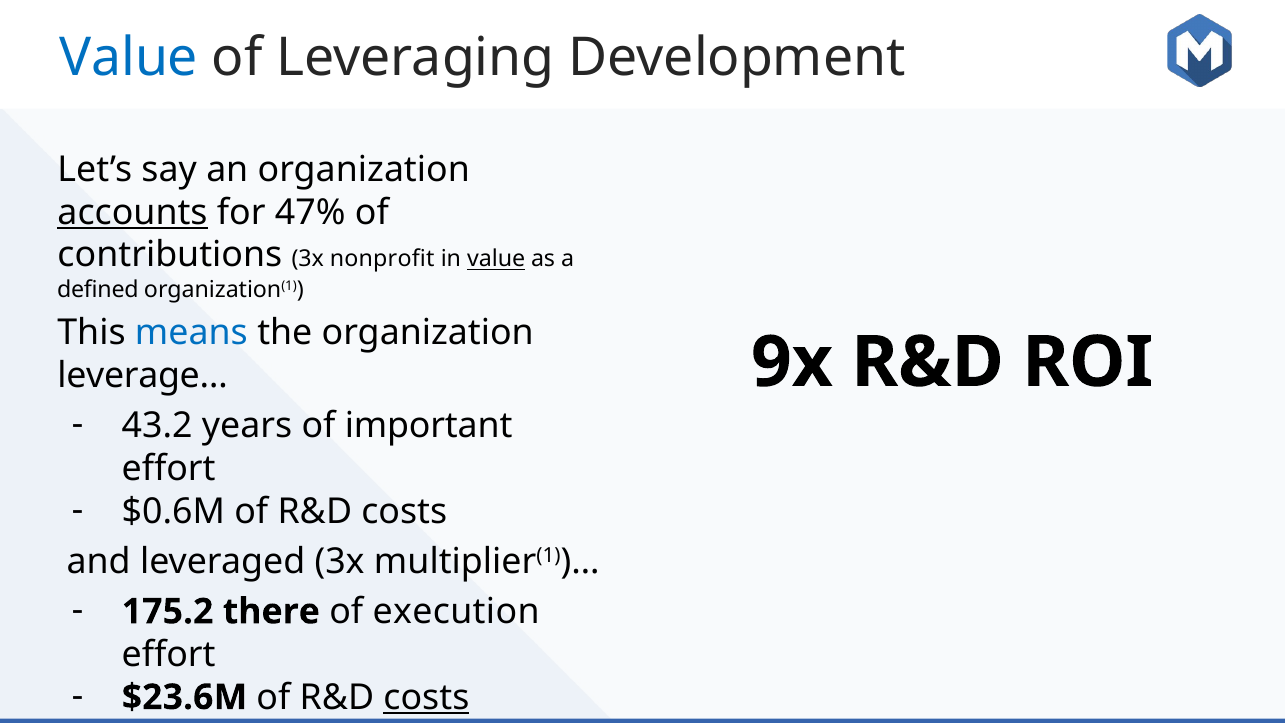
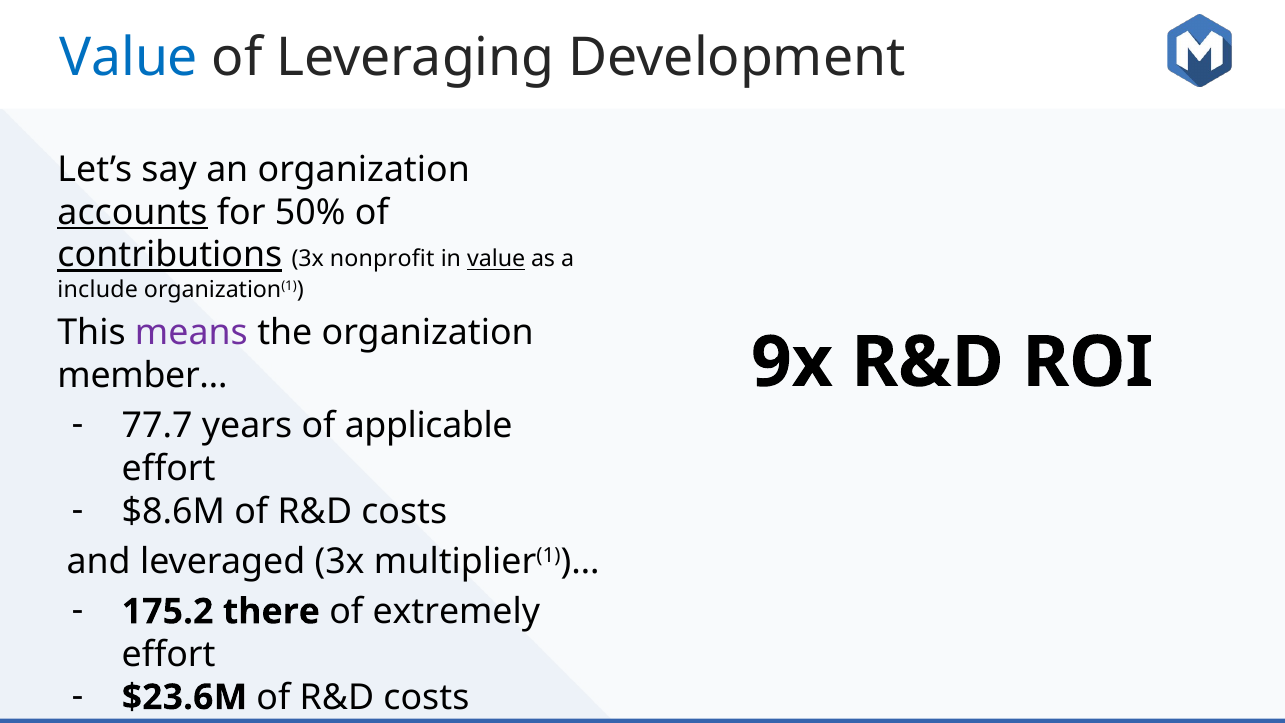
47%: 47% -> 50%
contributions underline: none -> present
defined: defined -> include
means colour: blue -> purple
leverage…: leverage… -> member…
43.2: 43.2 -> 77.7
important: important -> applicable
$0.6M: $0.6M -> $8.6M
execution: execution -> extremely
costs at (426, 697) underline: present -> none
